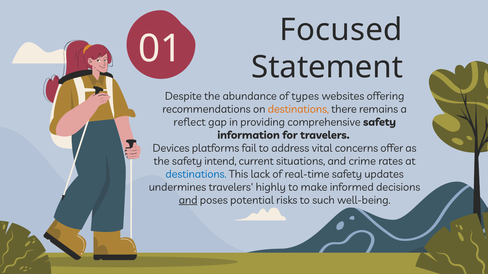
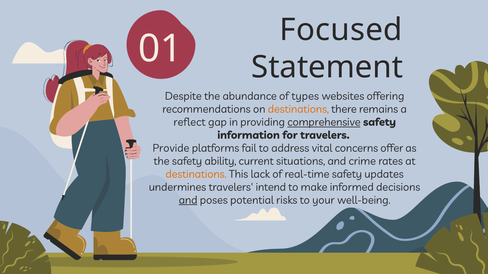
comprehensive underline: none -> present
Devices: Devices -> Provide
intend: intend -> ability
destinations at (196, 174) colour: blue -> orange
highly: highly -> intend
such: such -> your
